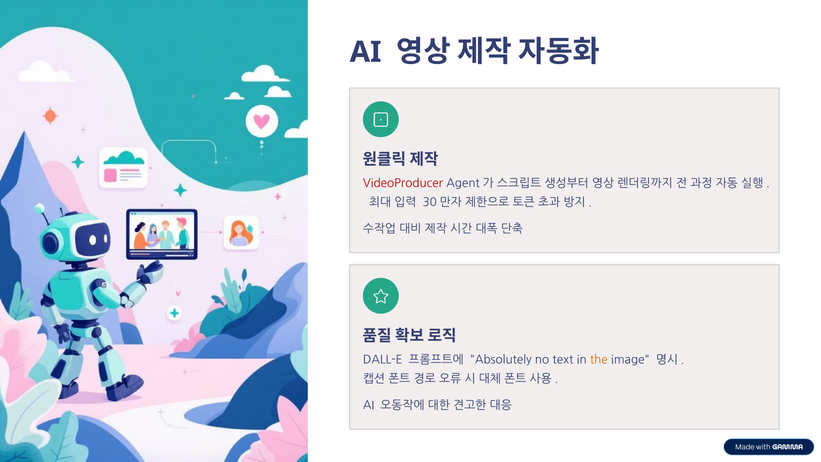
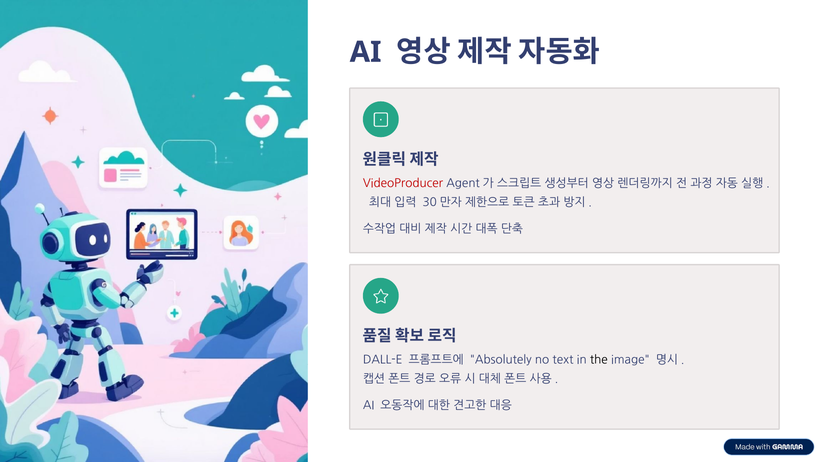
the colour: orange -> black
